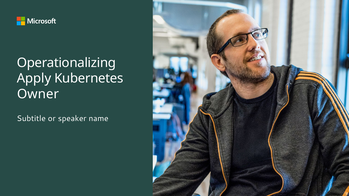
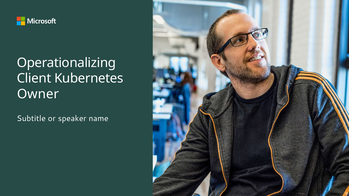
Apply: Apply -> Client
